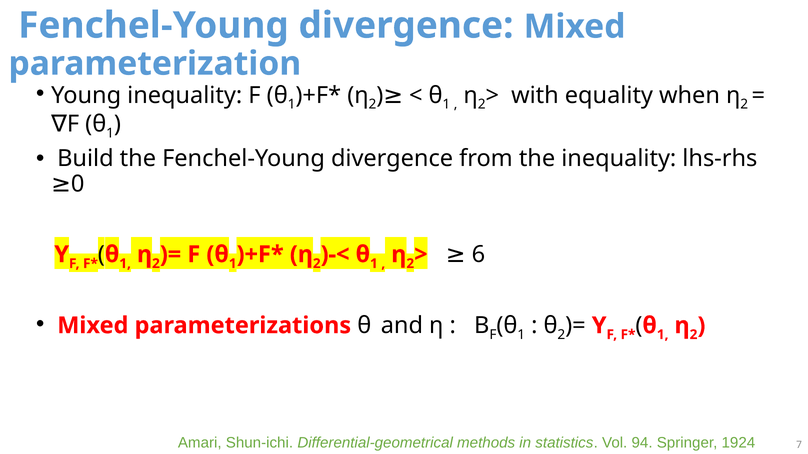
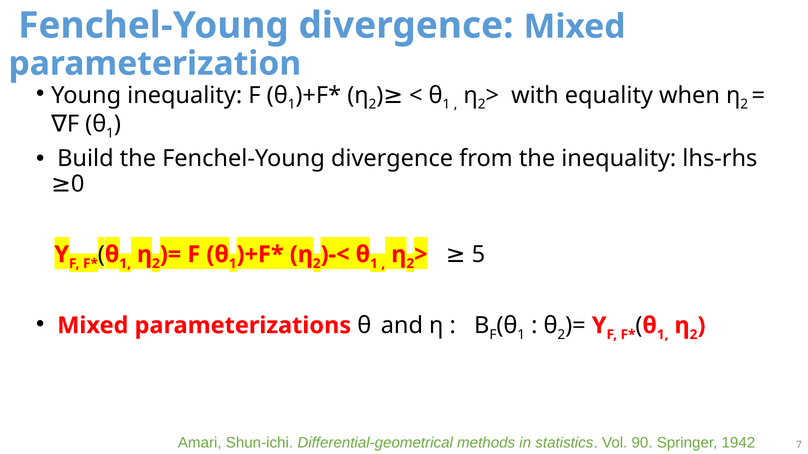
6: 6 -> 5
94: 94 -> 90
1924: 1924 -> 1942
